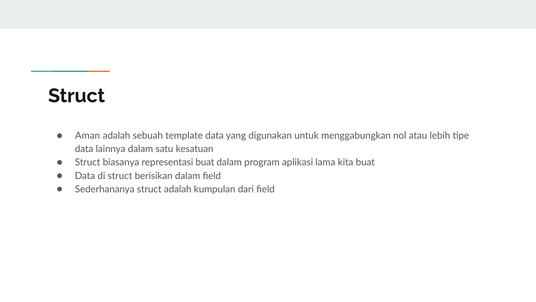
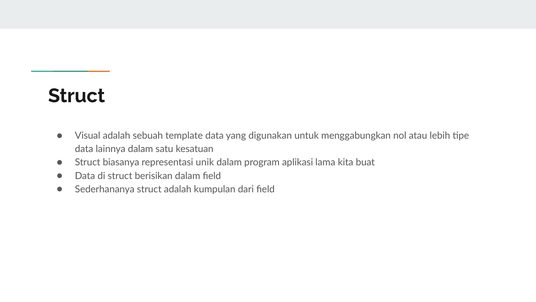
Aman: Aman -> Visual
representasi buat: buat -> unik
